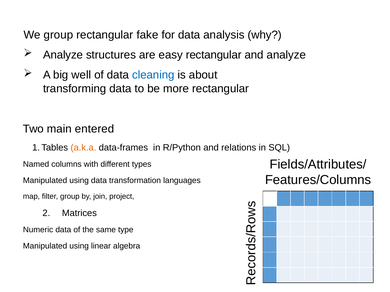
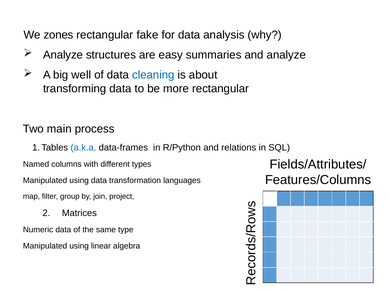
We group: group -> zones
easy rectangular: rectangular -> summaries
entered: entered -> process
a.k.a colour: orange -> blue
